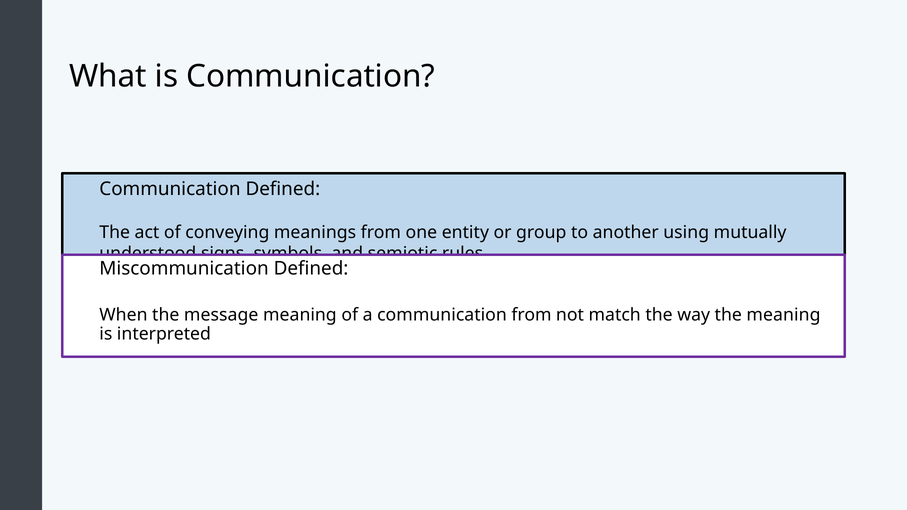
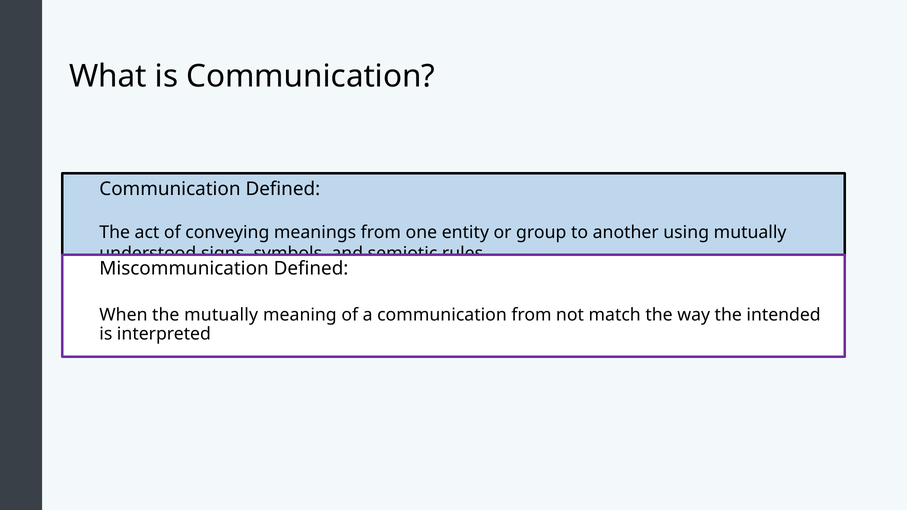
the message: message -> mutually
the meaning: meaning -> intended
